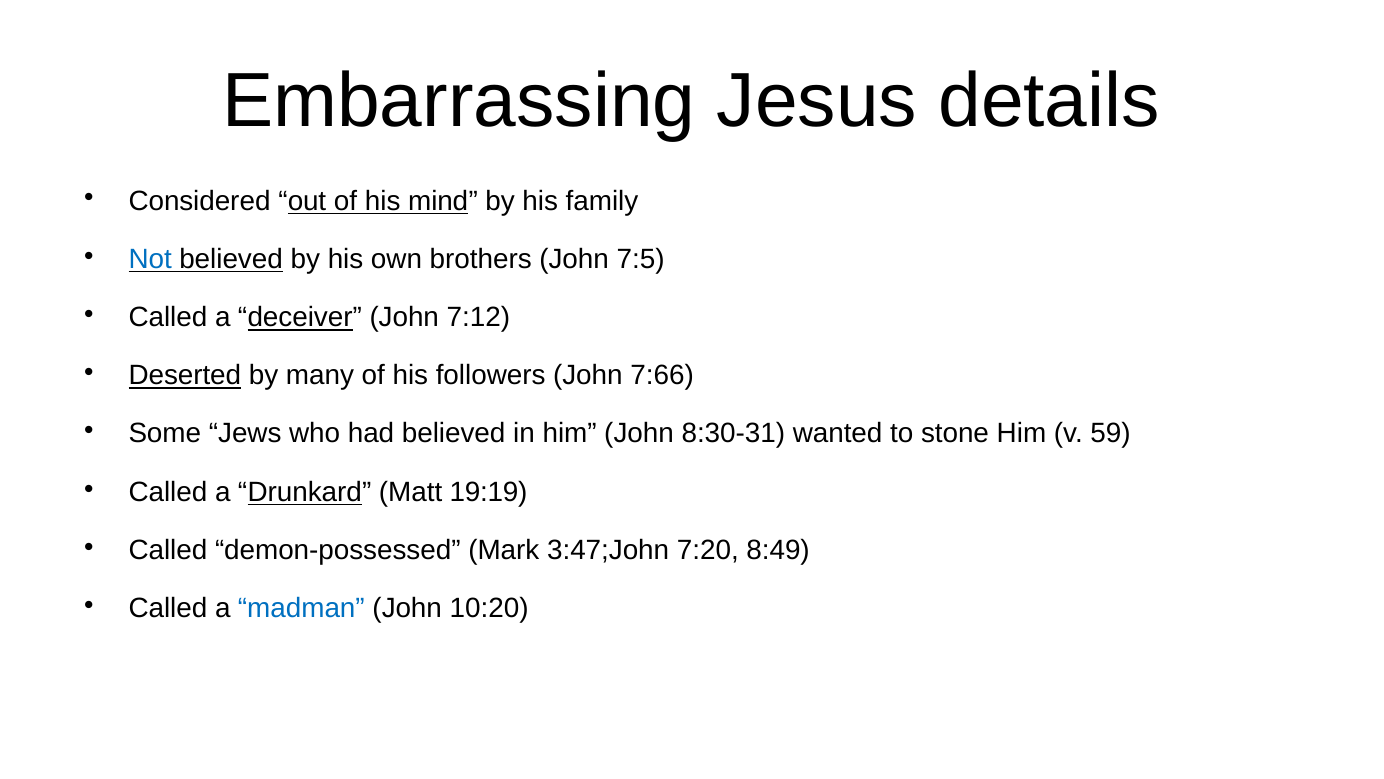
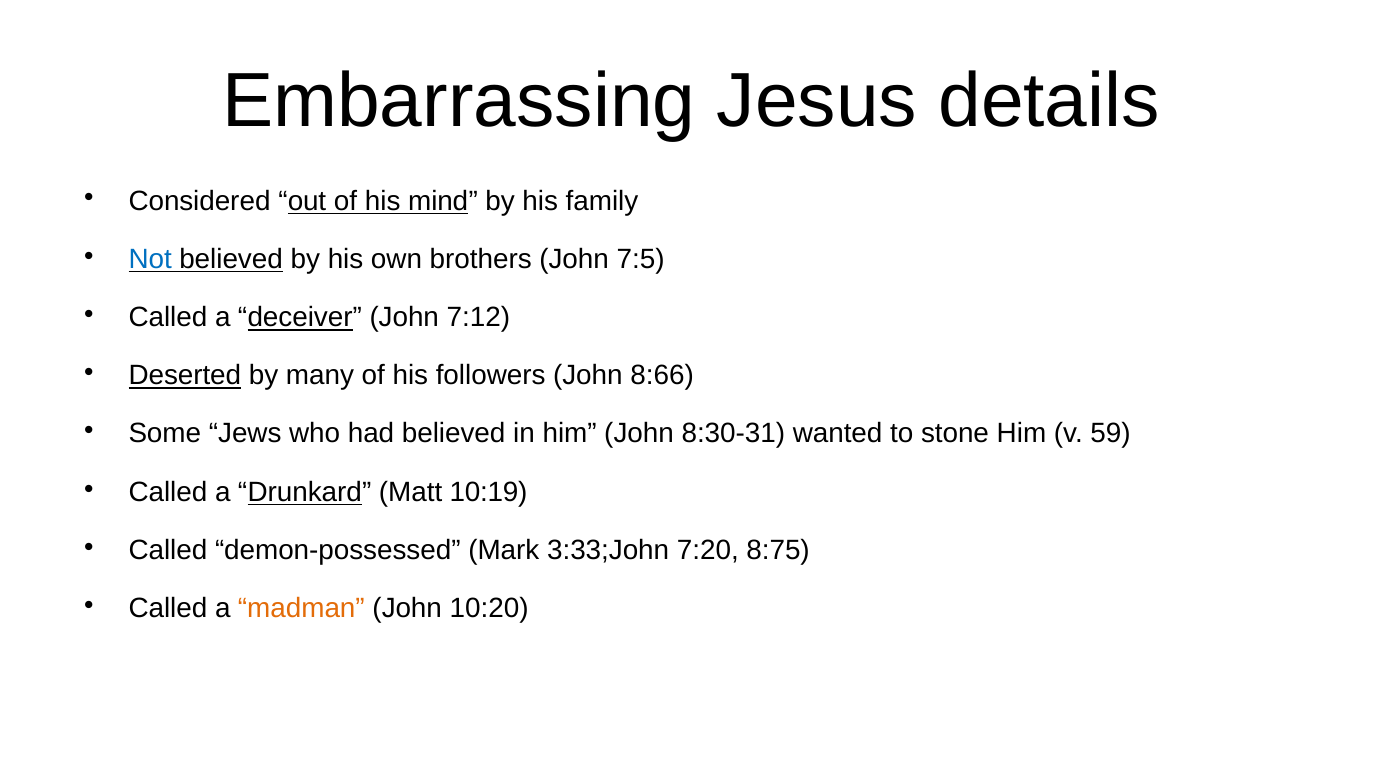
7:66: 7:66 -> 8:66
19:19: 19:19 -> 10:19
3:47;John: 3:47;John -> 3:33;John
8:49: 8:49 -> 8:75
madman colour: blue -> orange
